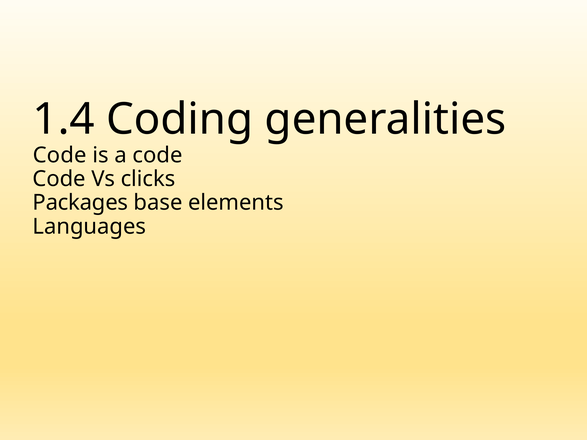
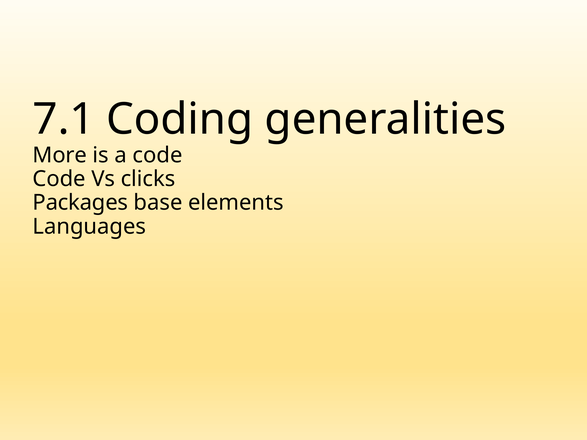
1.4: 1.4 -> 7.1
Code at (60, 155): Code -> More
